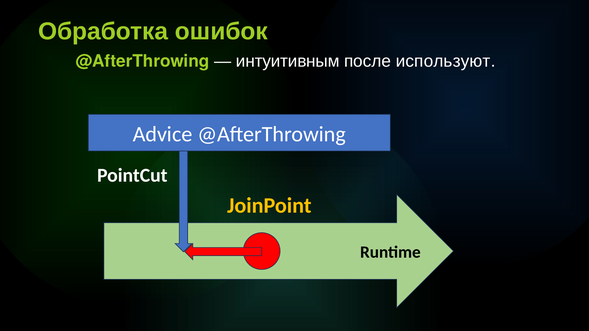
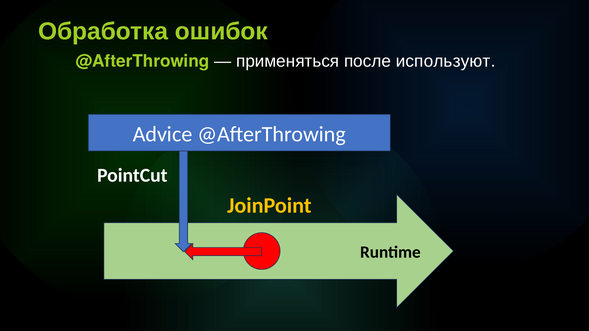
интуитивным: интуитивным -> применяться
